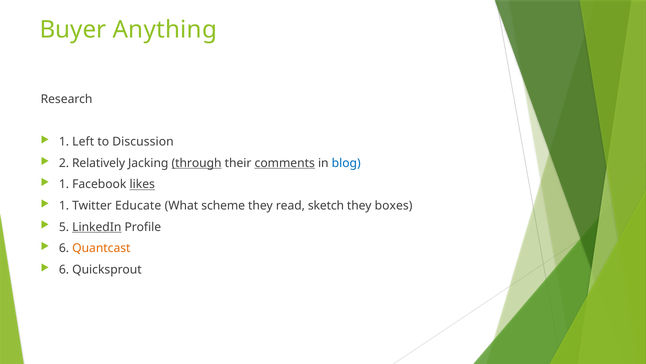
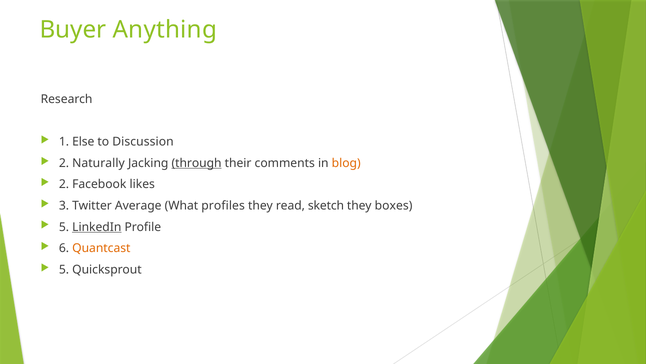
Left: Left -> Else
Relatively: Relatively -> Naturally
comments underline: present -> none
blog colour: blue -> orange
1 at (64, 184): 1 -> 2
likes underline: present -> none
1 at (64, 205): 1 -> 3
Educate: Educate -> Average
scheme: scheme -> profiles
6 at (64, 269): 6 -> 5
